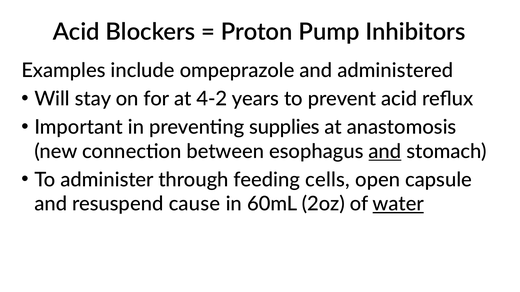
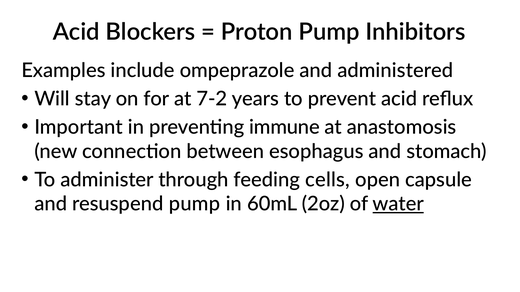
4-2: 4-2 -> 7-2
supplies: supplies -> immune
and at (385, 152) underline: present -> none
resuspend cause: cause -> pump
